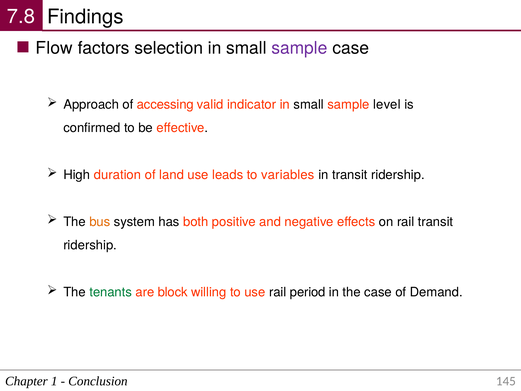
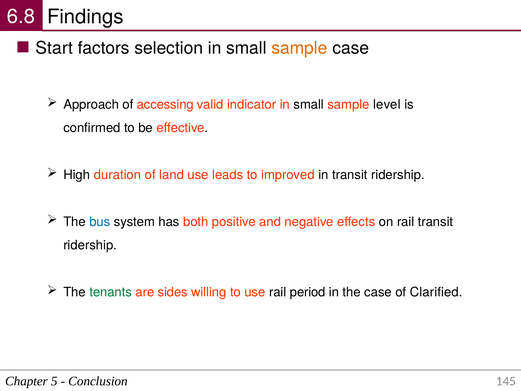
7.8: 7.8 -> 6.8
Flow: Flow -> Start
sample at (300, 48) colour: purple -> orange
variables: variables -> improved
bus colour: orange -> blue
block: block -> sides
Demand: Demand -> Clarified
1: 1 -> 5
